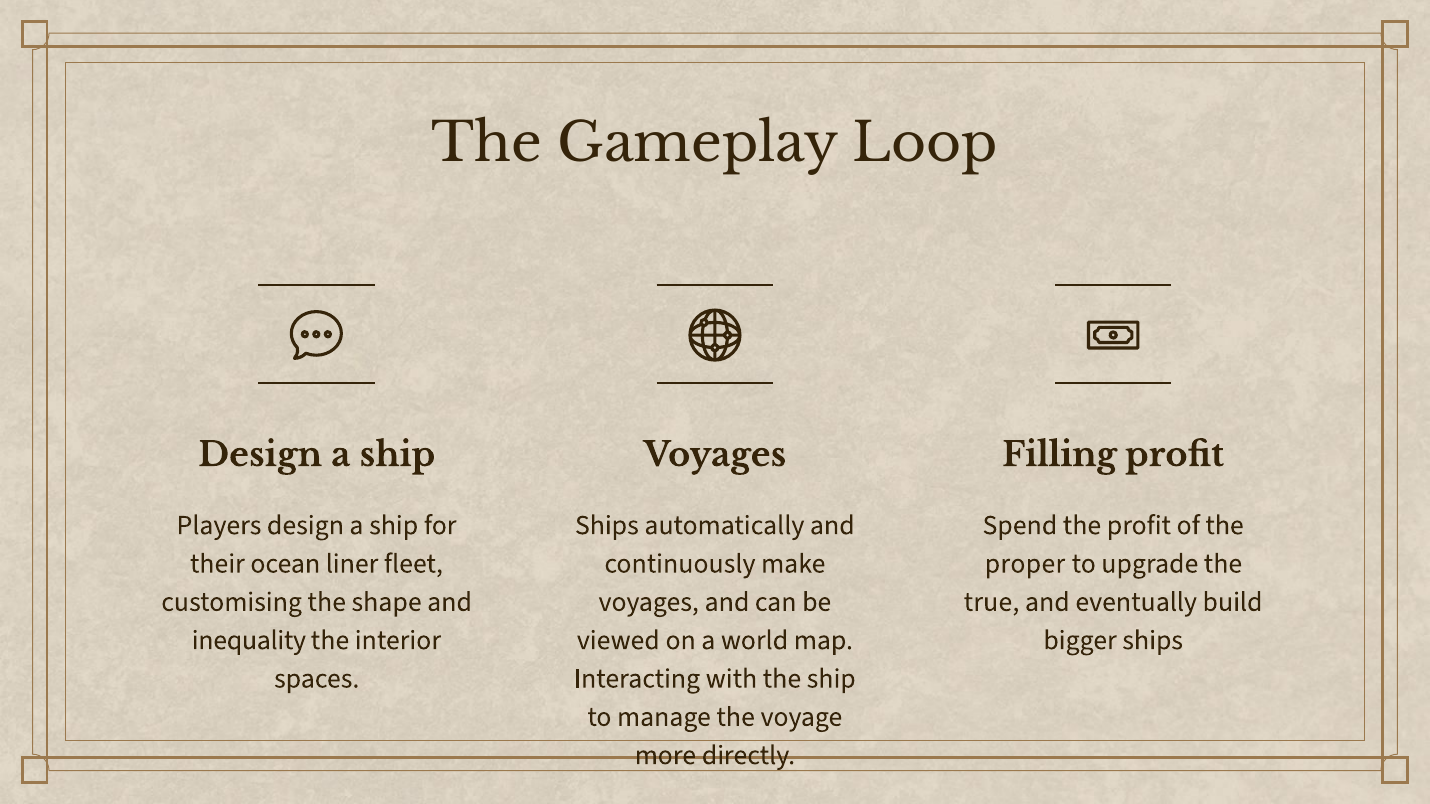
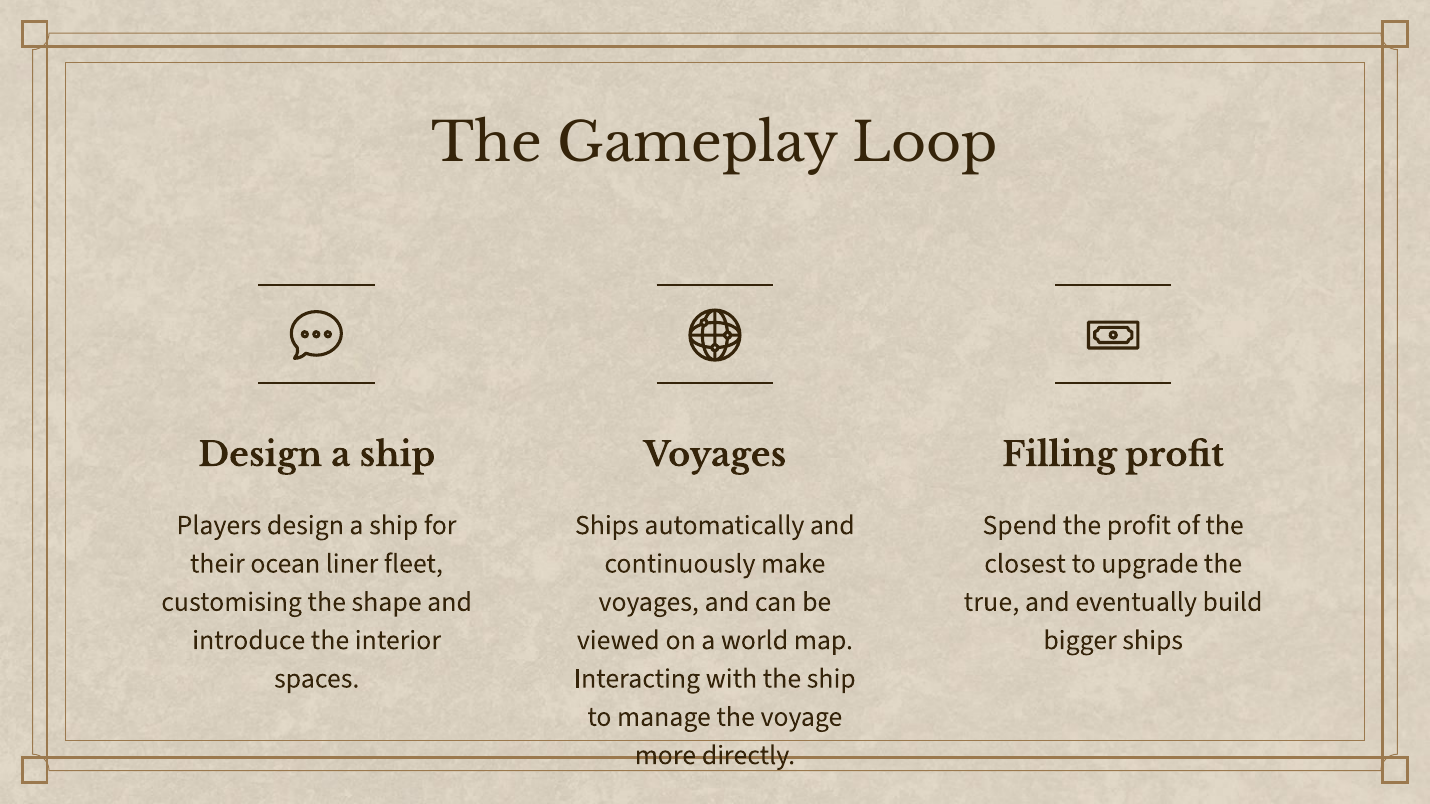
proper: proper -> closest
inequality: inequality -> introduce
